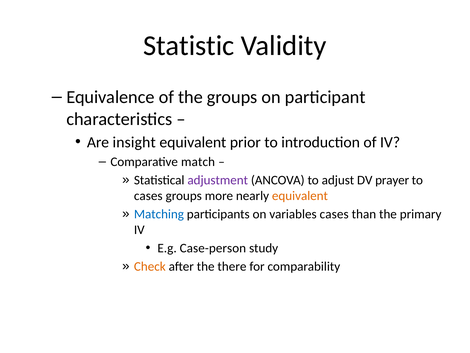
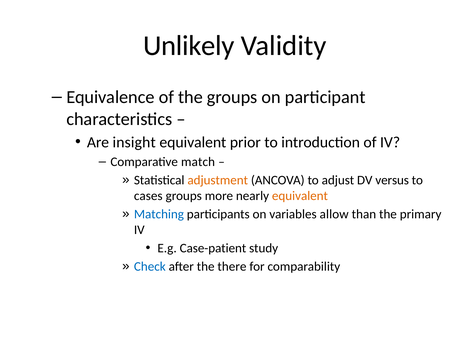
Statistic: Statistic -> Unlikely
adjustment colour: purple -> orange
prayer: prayer -> versus
variables cases: cases -> allow
Case-person: Case-person -> Case-patient
Check colour: orange -> blue
